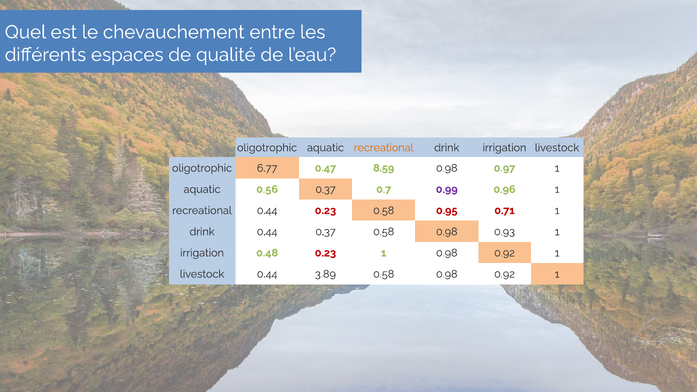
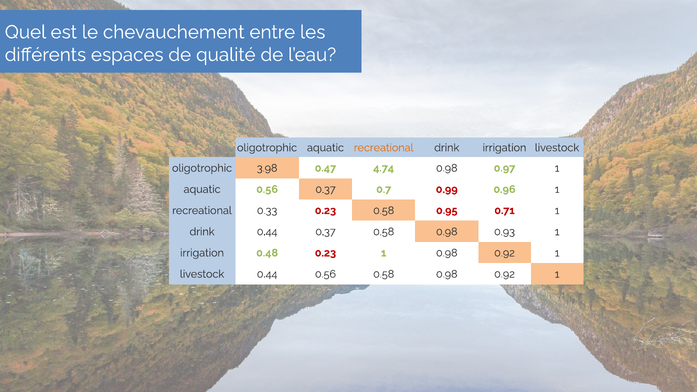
6.77: 6.77 -> 3.98
8.59: 8.59 -> 4.74
0.99 colour: purple -> red
recreational 0.44: 0.44 -> 0.33
0.44 3.89: 3.89 -> 0.56
